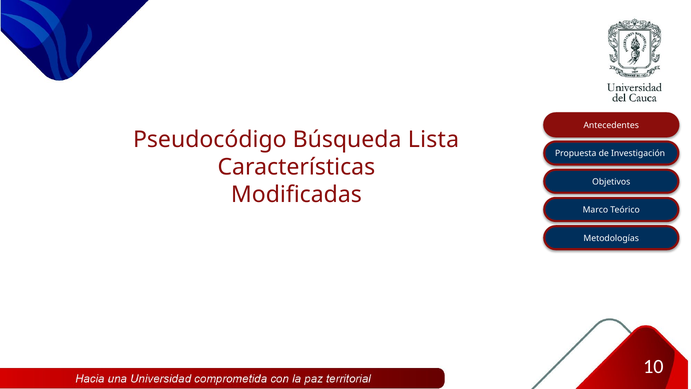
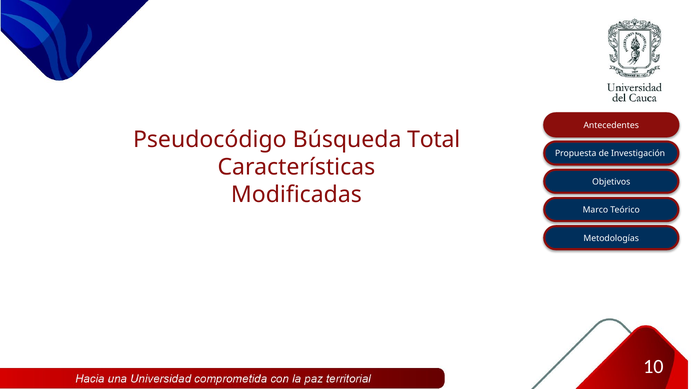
Lista: Lista -> Total
